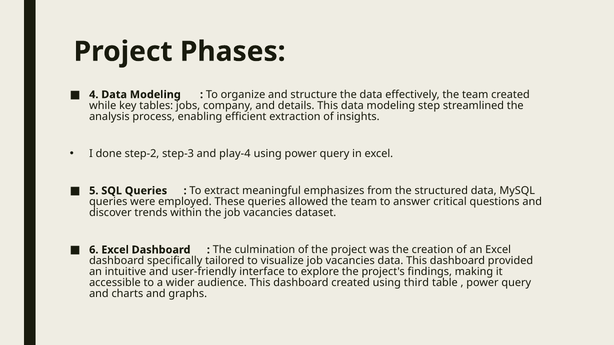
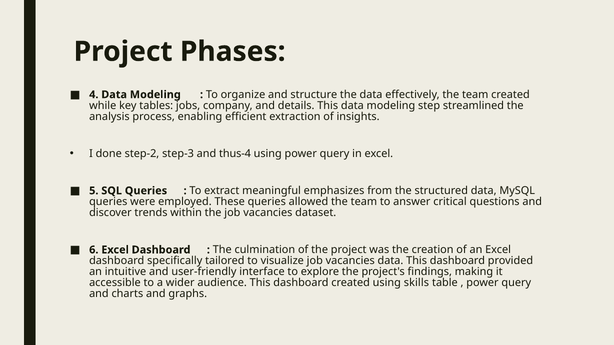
play-4: play-4 -> thus-4
third: third -> skills
